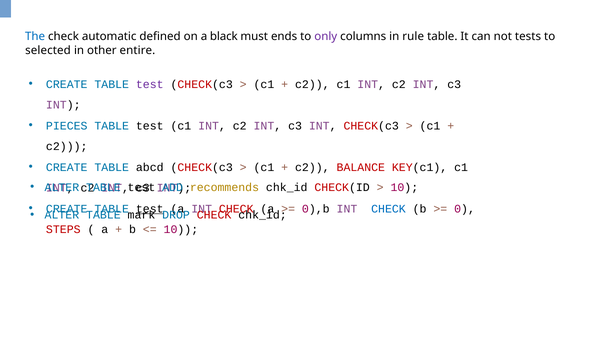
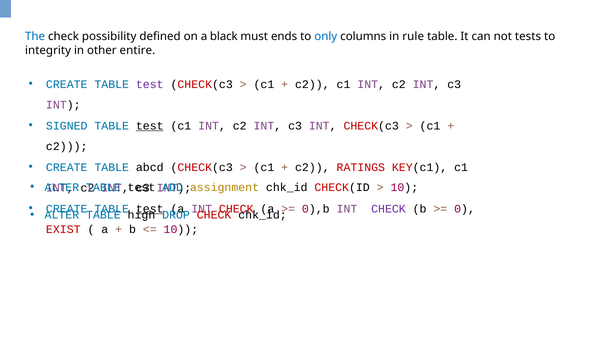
automatic: automatic -> possibility
only colour: purple -> blue
selected: selected -> integrity
PIECES: PIECES -> SIGNED
test at (150, 126) underline: none -> present
BALANCE: BALANCE -> RATINGS
recommends: recommends -> assignment
CHECK at (388, 209) colour: blue -> purple
mark: mark -> high
STEPS: STEPS -> EXIST
